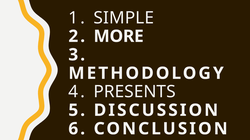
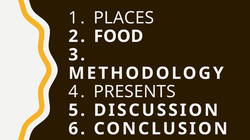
SIMPLE: SIMPLE -> PLACES
MORE: MORE -> FOOD
